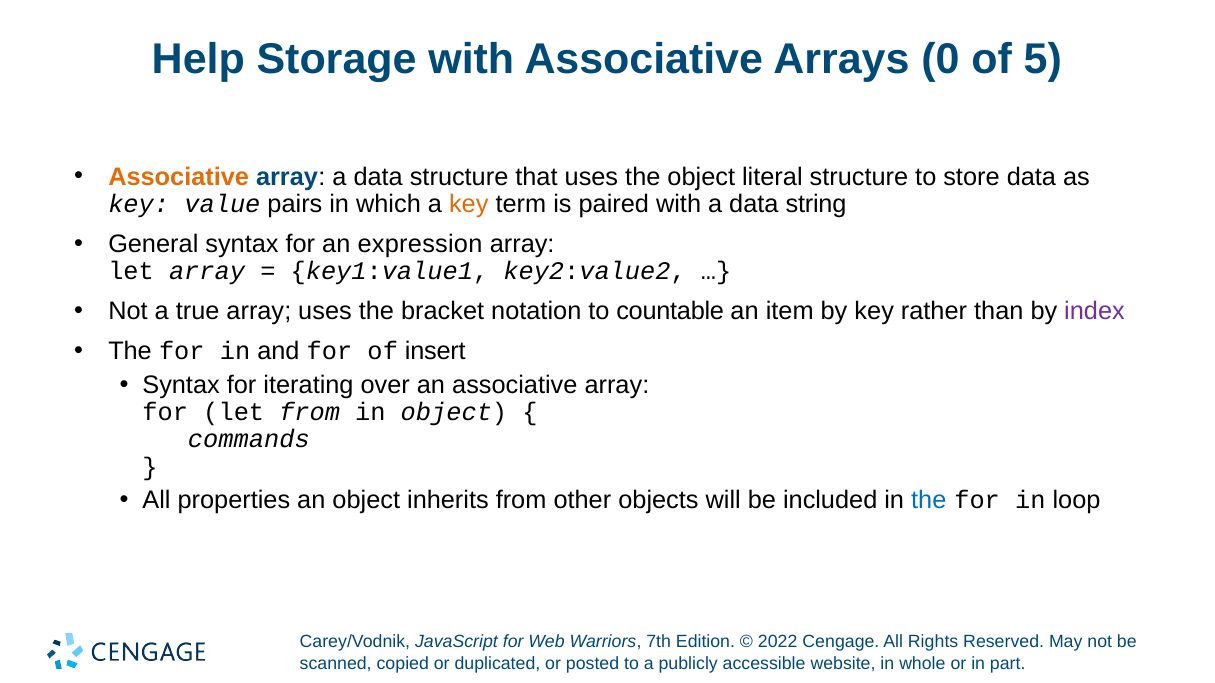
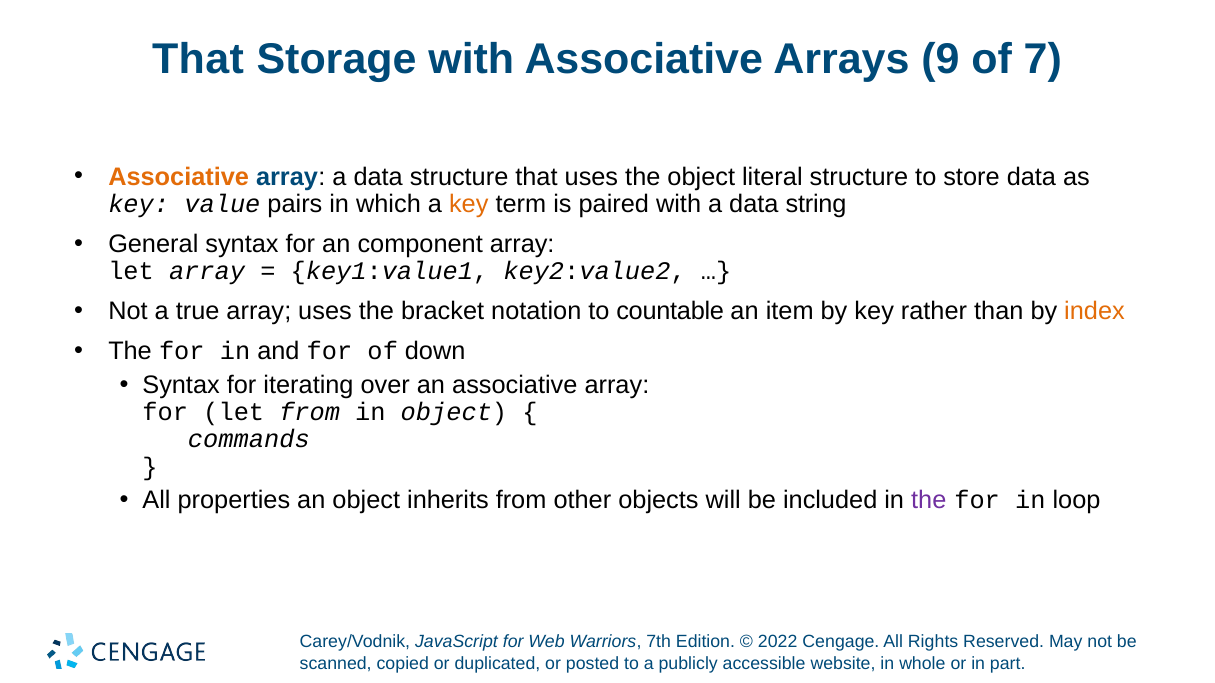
Help at (198, 59): Help -> That
0: 0 -> 9
5: 5 -> 7
expression: expression -> component
index colour: purple -> orange
insert: insert -> down
the at (929, 501) colour: blue -> purple
